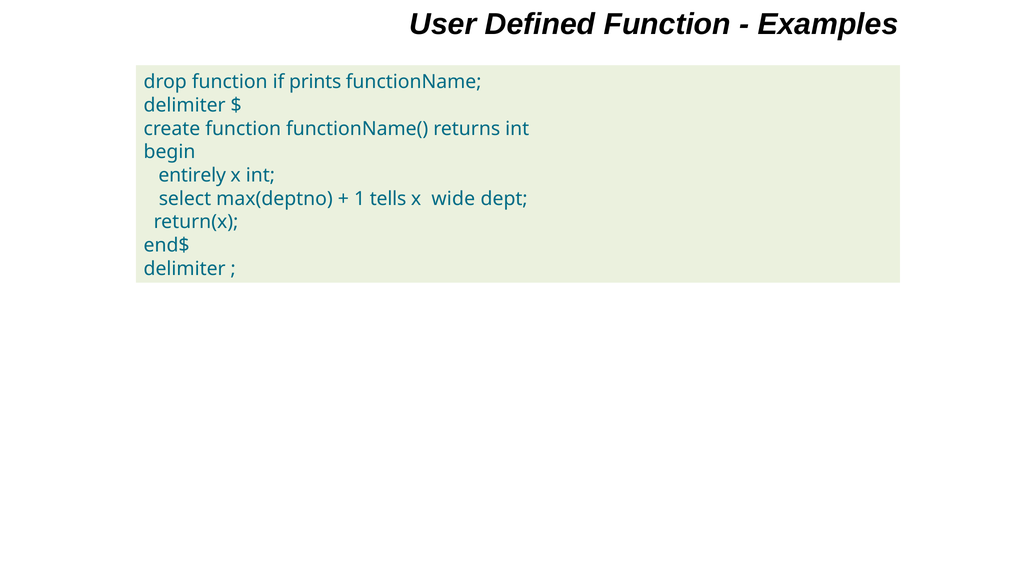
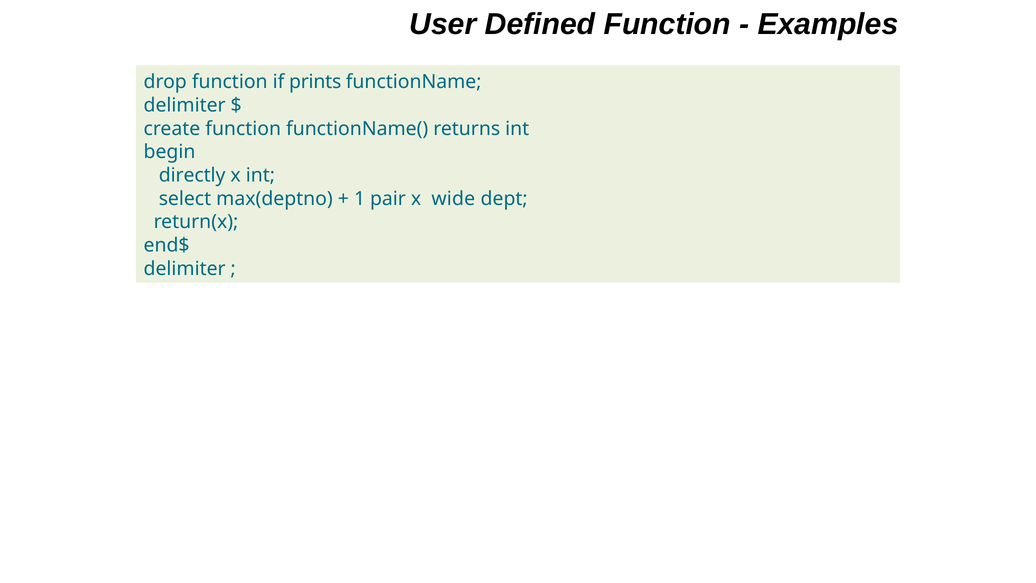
entirely: entirely -> directly
tells: tells -> pair
